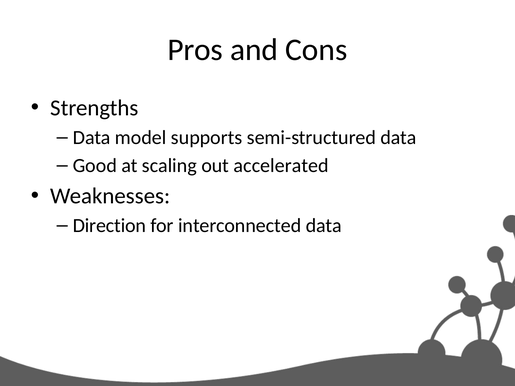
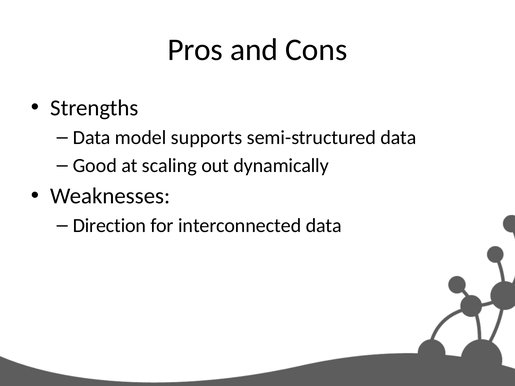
accelerated: accelerated -> dynamically
